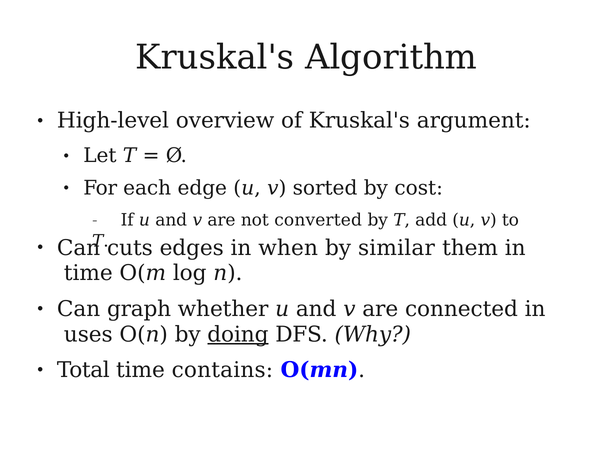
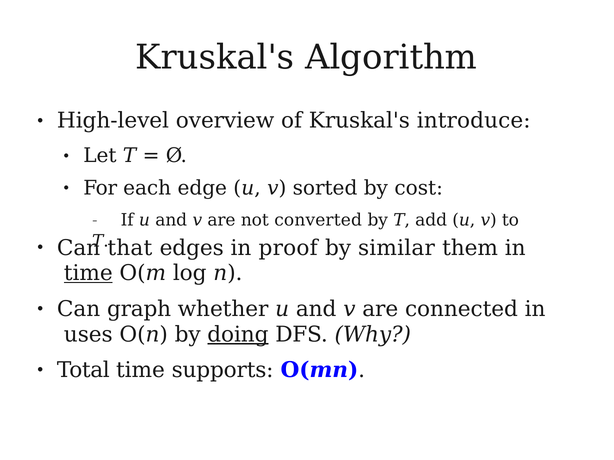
argument: argument -> introduce
cuts: cuts -> that
when: when -> proof
time at (88, 273) underline: none -> present
contains: contains -> supports
